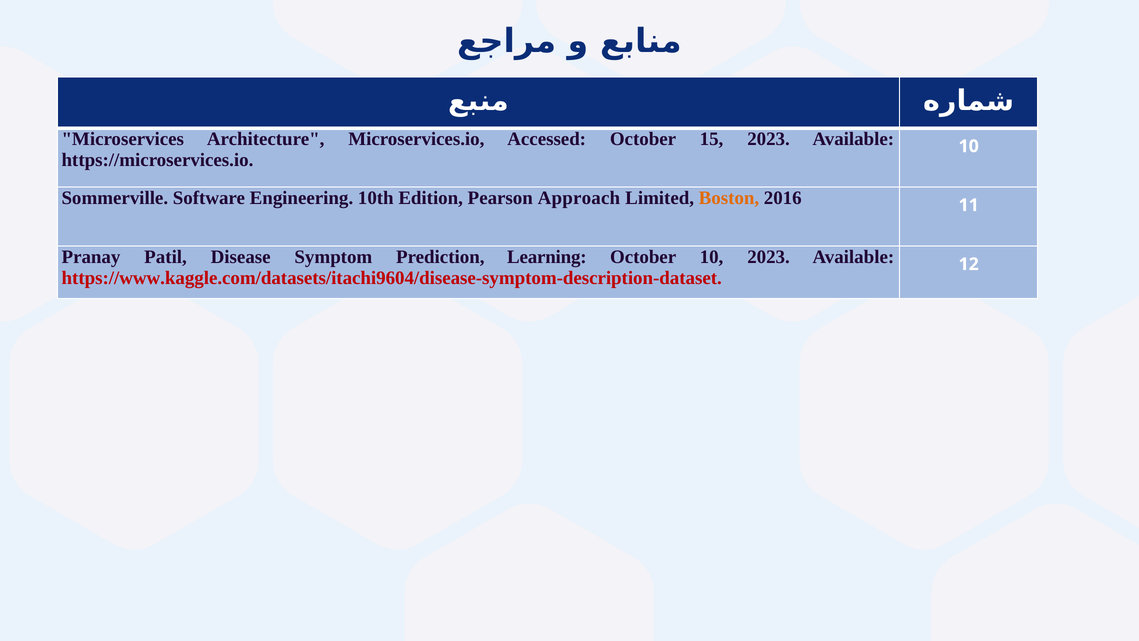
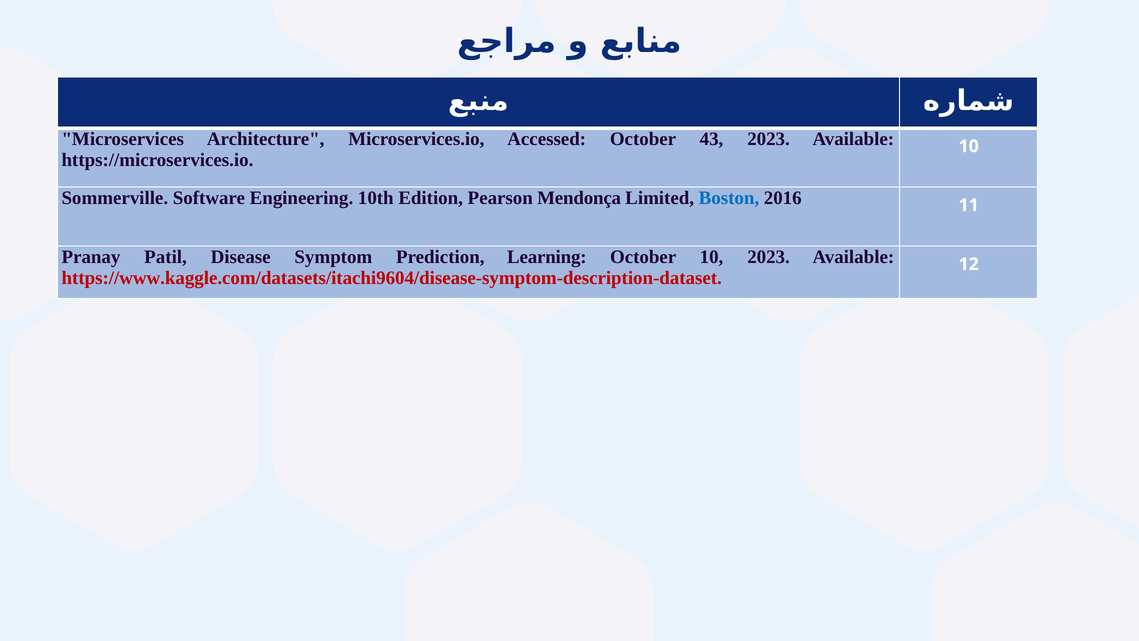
15: 15 -> 43
Approach: Approach -> Mendonça
Boston colour: orange -> blue
